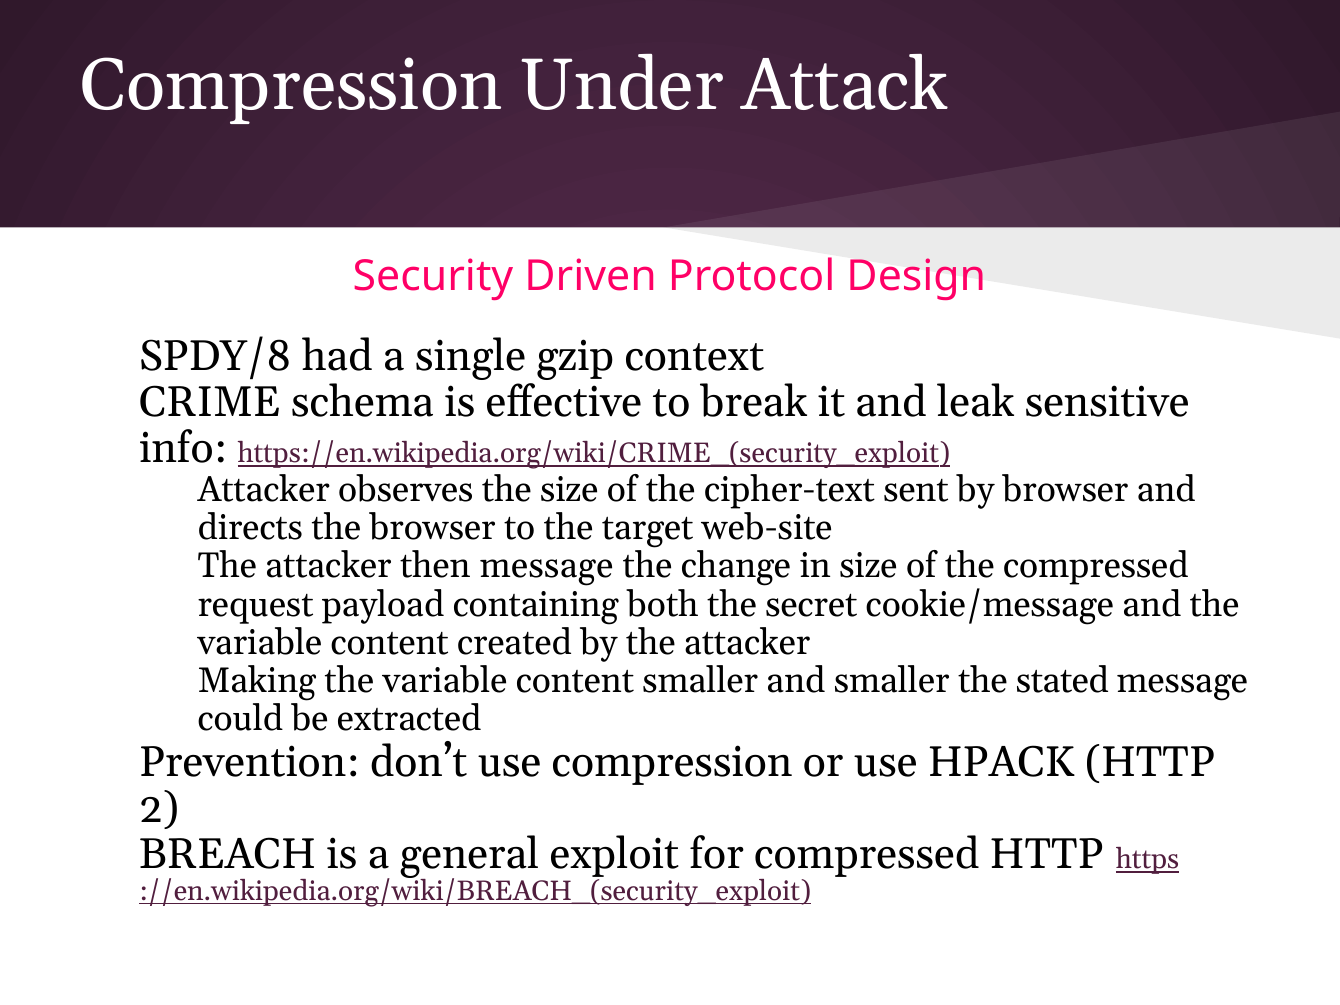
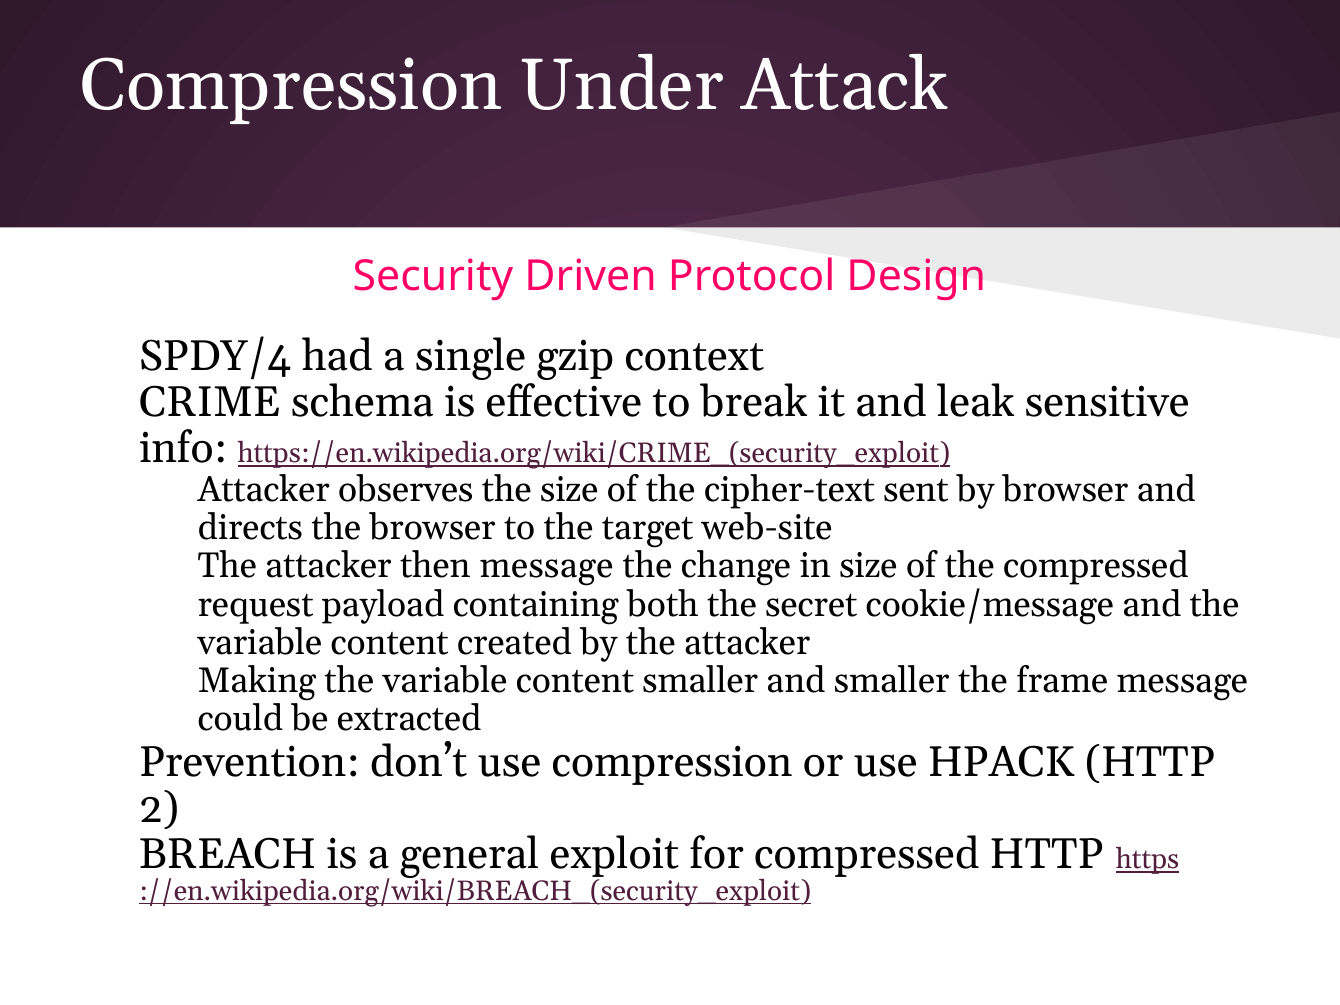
SPDY/8: SPDY/8 -> SPDY/4
stated: stated -> frame
